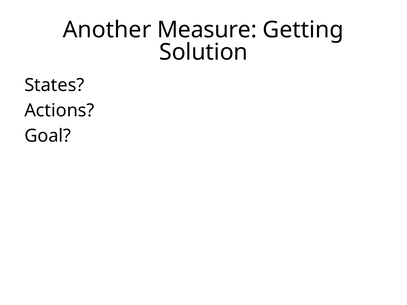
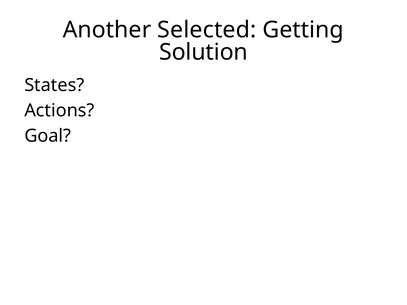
Measure: Measure -> Selected
